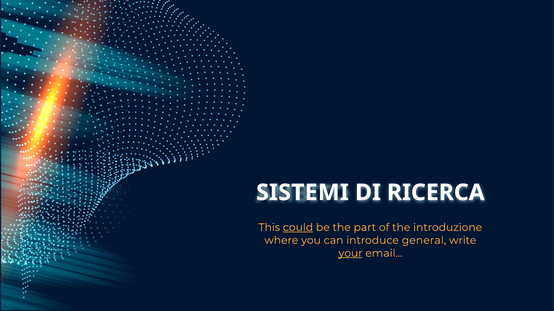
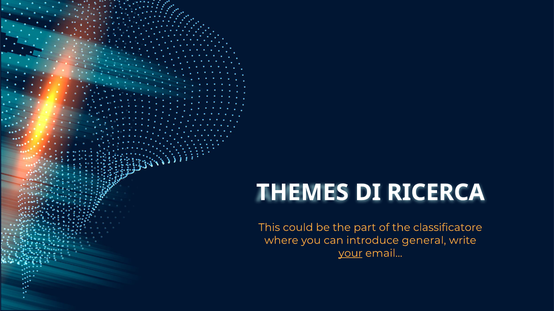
SISTEMI: SISTEMI -> THEMES
could underline: present -> none
introduzione: introduzione -> classificatore
